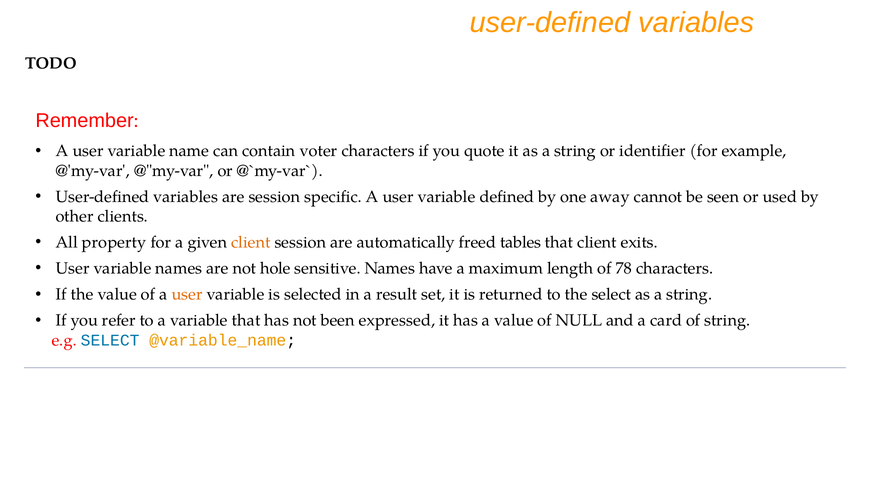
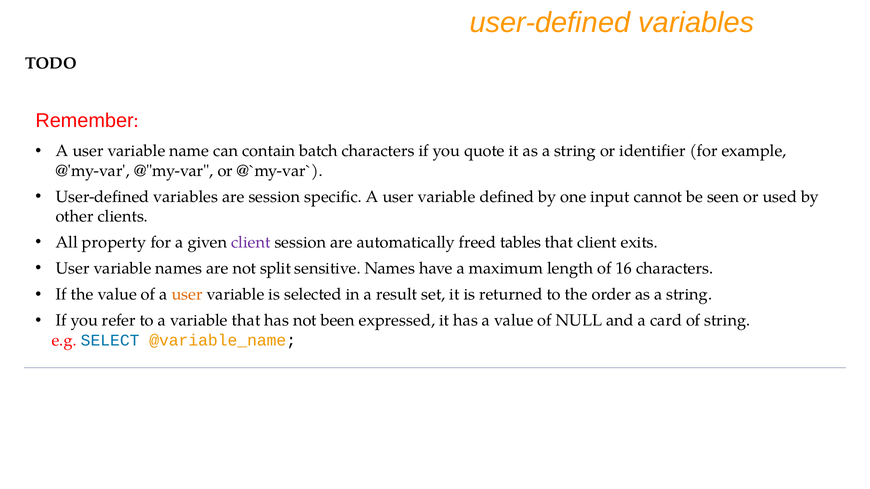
voter: voter -> batch
away: away -> input
client at (251, 243) colour: orange -> purple
hole: hole -> split
78: 78 -> 16
the select: select -> order
